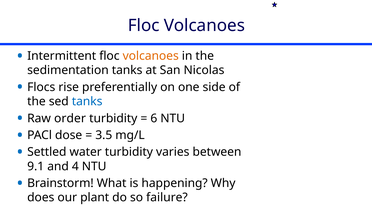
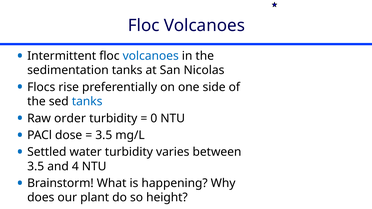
volcanoes at (151, 56) colour: orange -> blue
6: 6 -> 0
9.1 at (36, 167): 9.1 -> 3.5
failure: failure -> height
